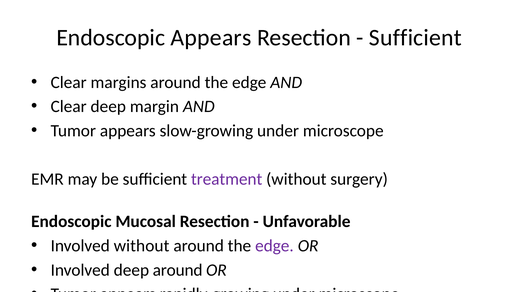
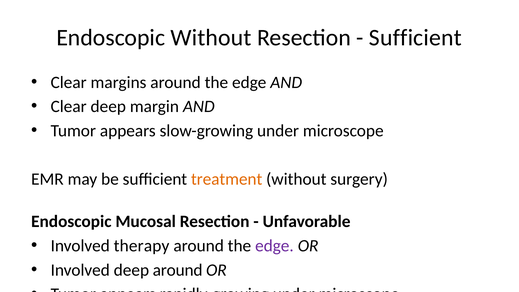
Endoscopic Appears: Appears -> Without
treatment colour: purple -> orange
Involved without: without -> therapy
